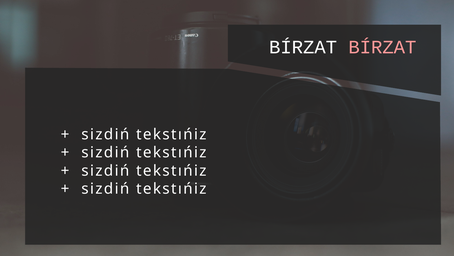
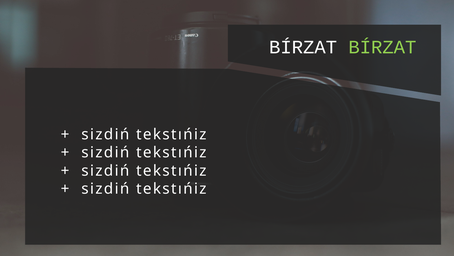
BÍRZAT at (383, 47) colour: pink -> light green
